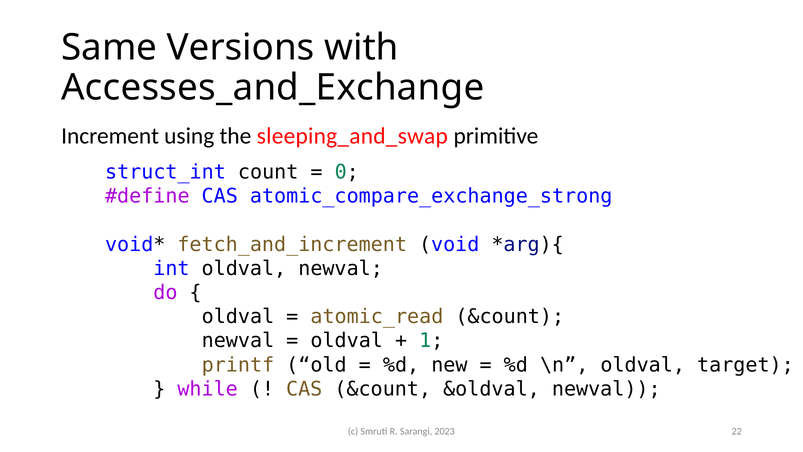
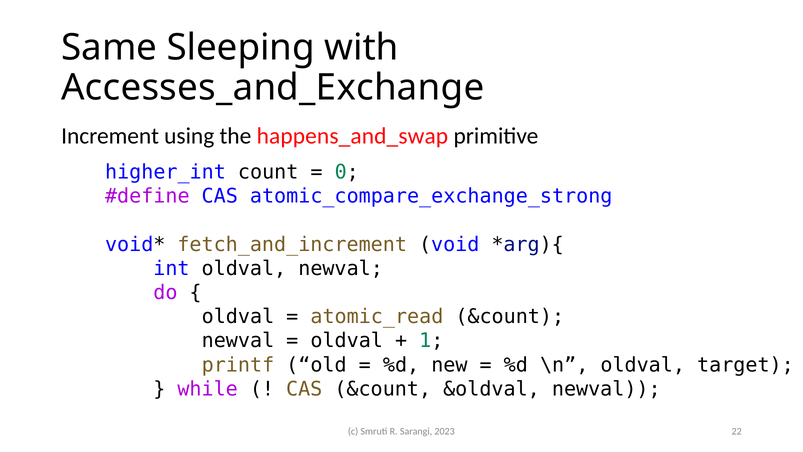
Versions: Versions -> Sleeping
sleeping_and_swap: sleeping_and_swap -> happens_and_swap
struct_int: struct_int -> higher_int
